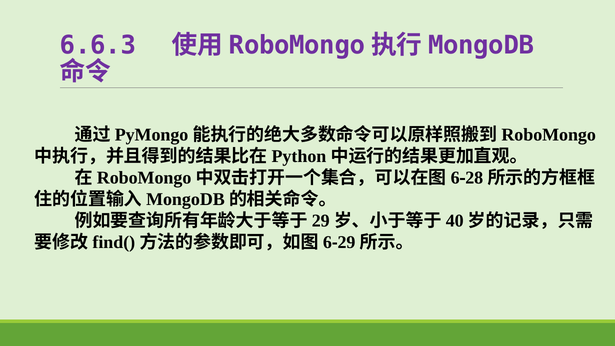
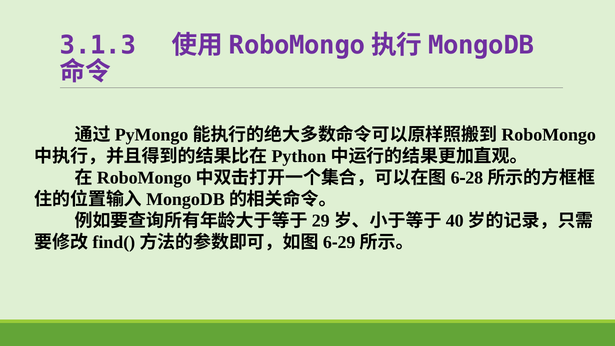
6.6.3: 6.6.3 -> 3.1.3
